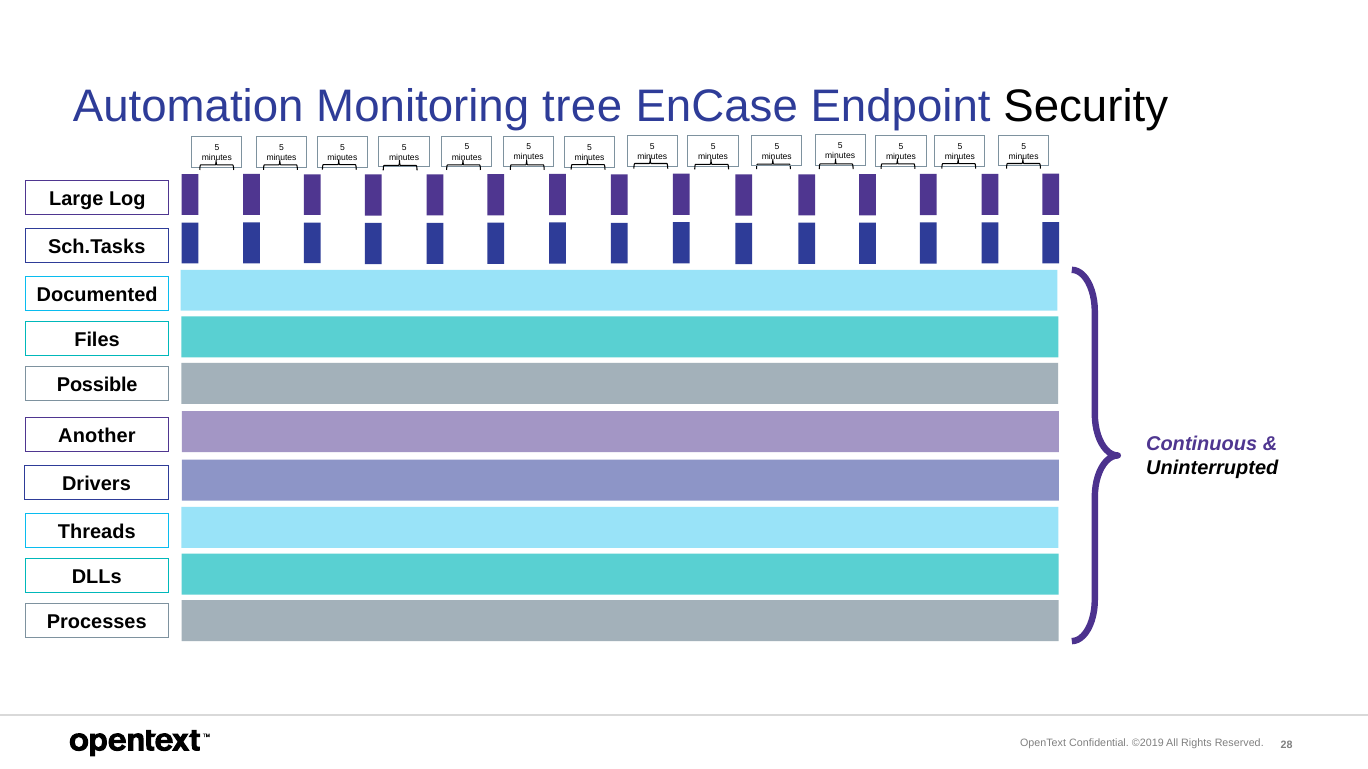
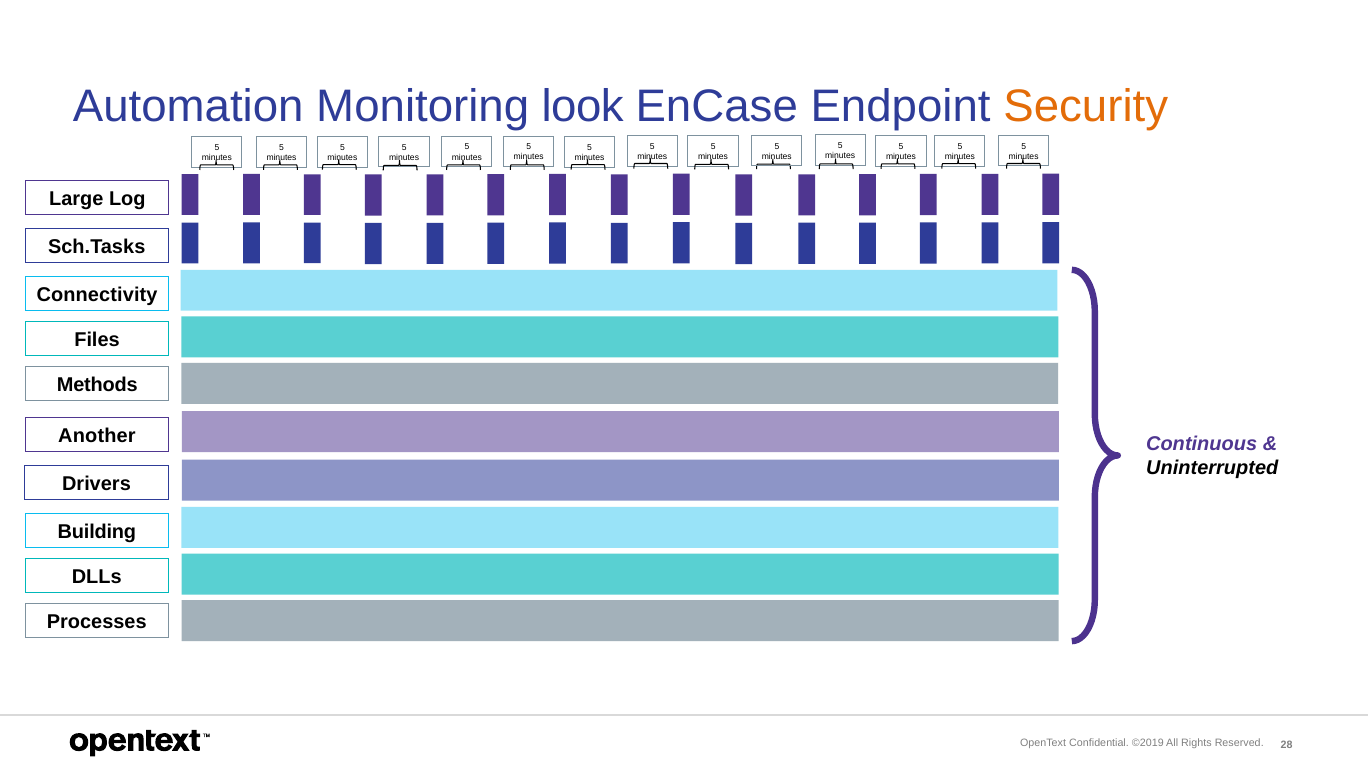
tree: tree -> look
Security colour: black -> orange
Documented: Documented -> Connectivity
Possible: Possible -> Methods
Threads: Threads -> Building
